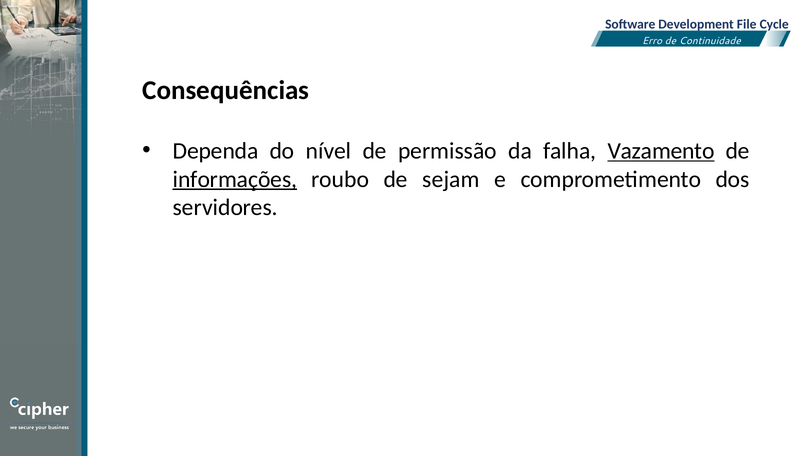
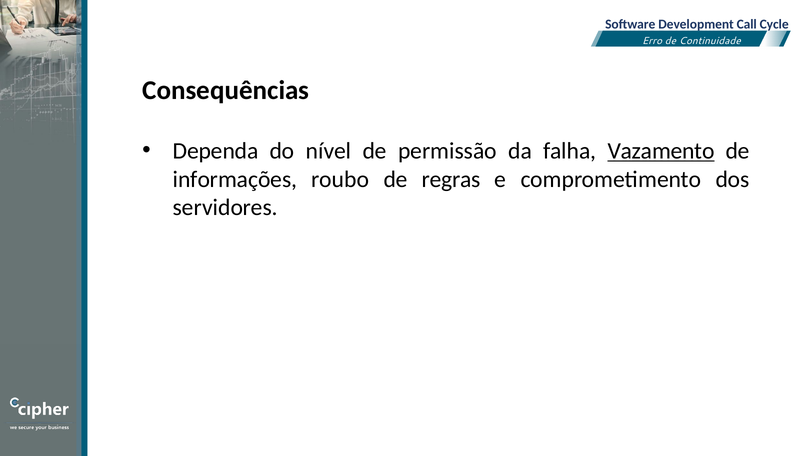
File: File -> Call
informações underline: present -> none
sejam: sejam -> regras
